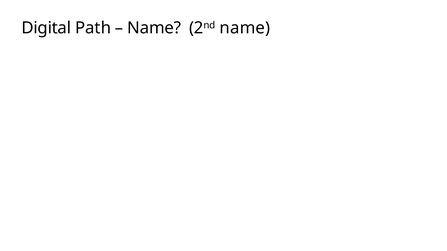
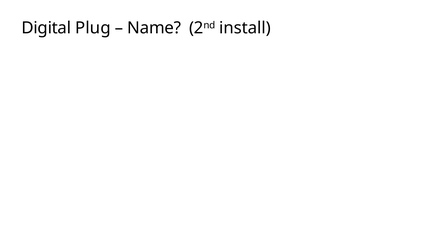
Path: Path -> Plug
2nd name: name -> install
